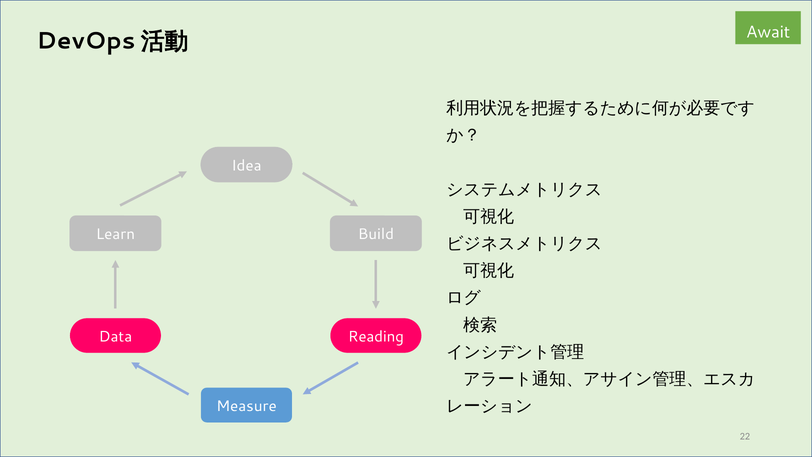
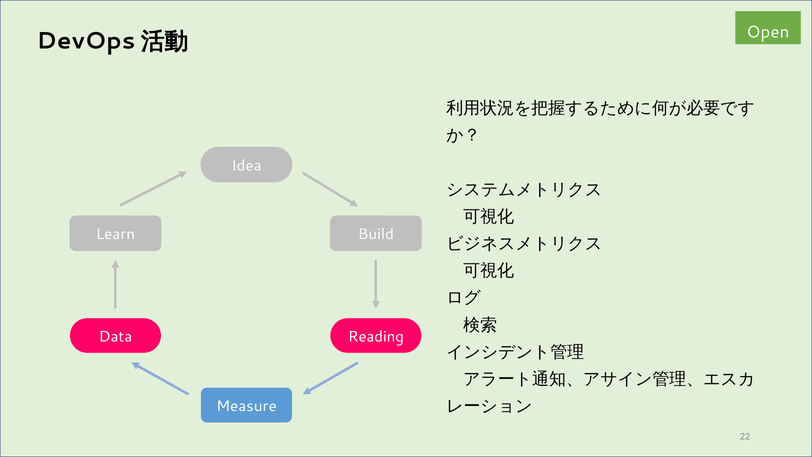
Await: Await -> Open
